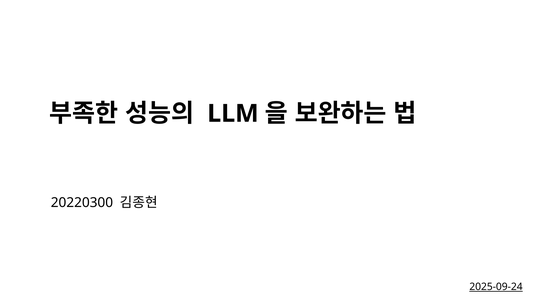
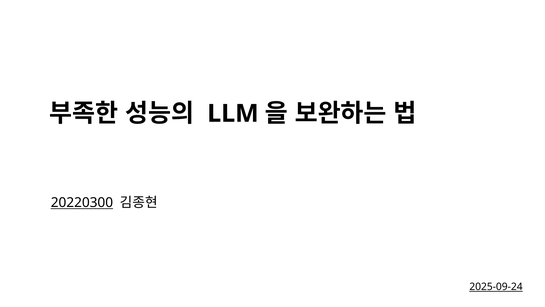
20220300 underline: none -> present
